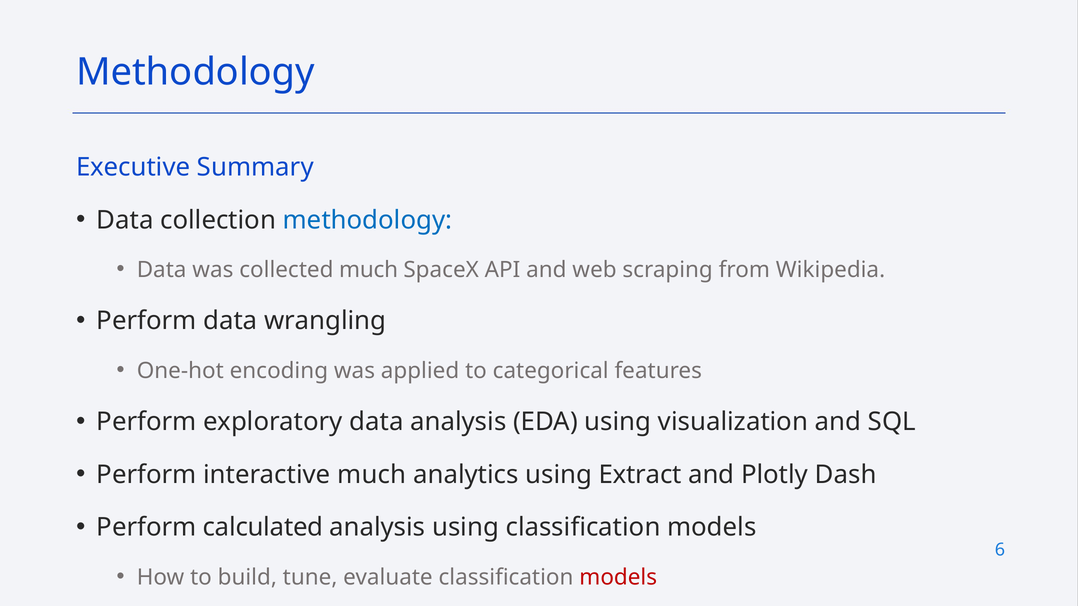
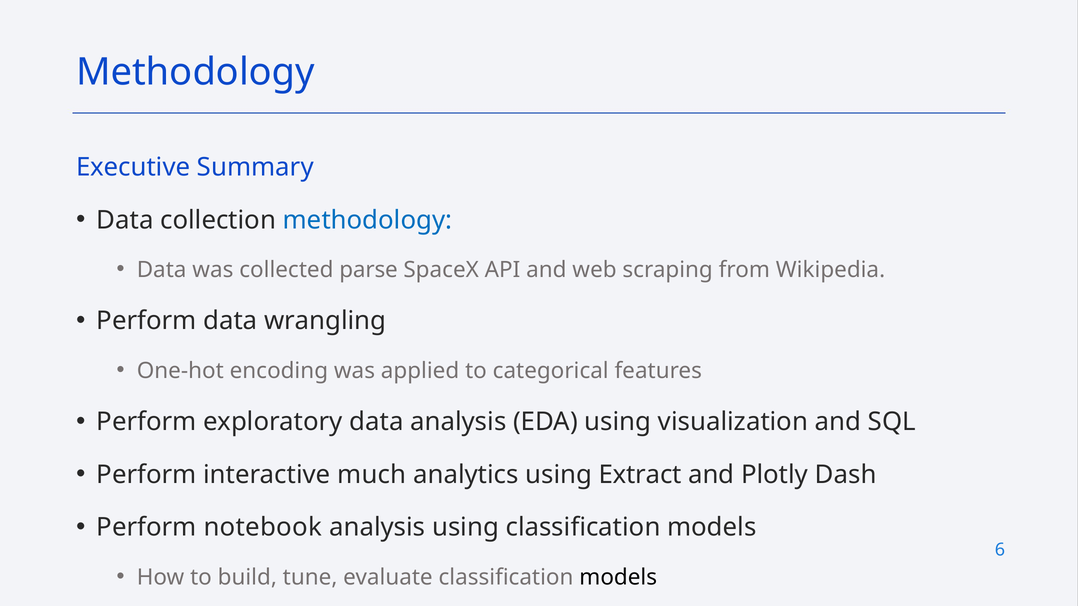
collected much: much -> parse
calculated: calculated -> notebook
models at (618, 578) colour: red -> black
